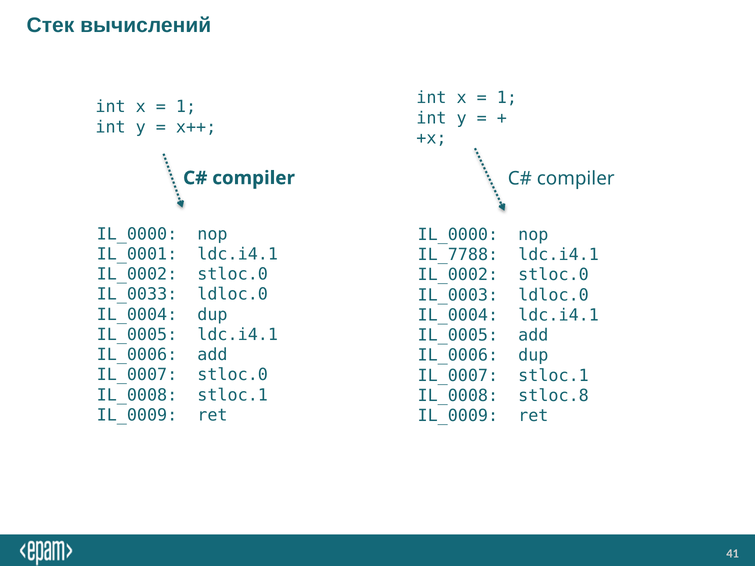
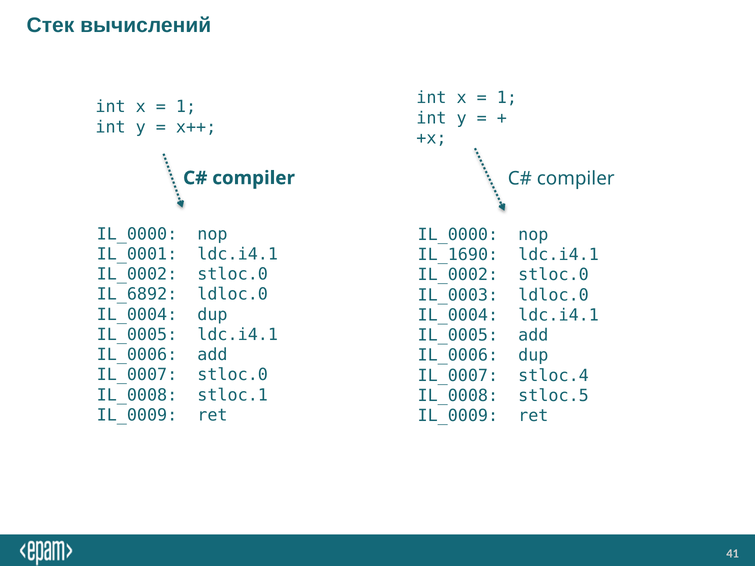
IL_7788: IL_7788 -> IL_1690
IL_0033: IL_0033 -> IL_6892
IL_0007 stloc.1: stloc.1 -> stloc.4
stloc.8: stloc.8 -> stloc.5
